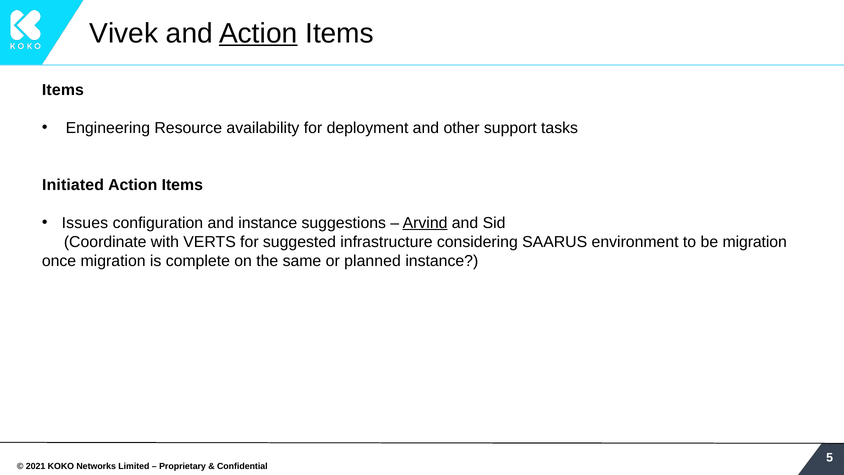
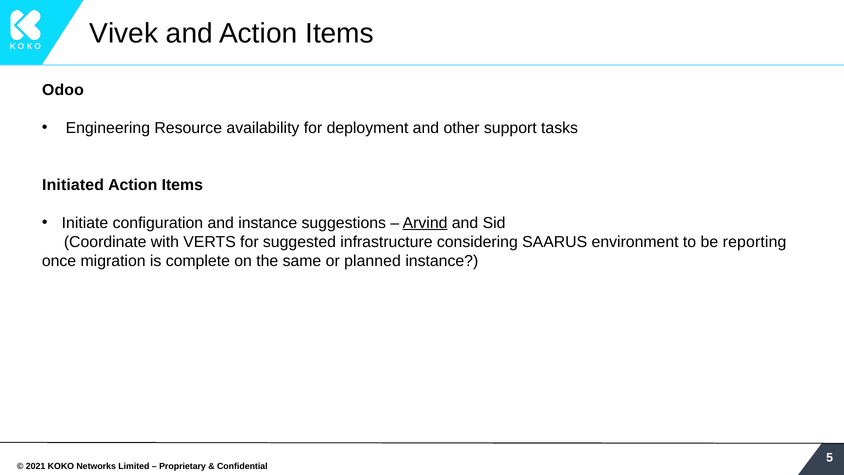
Action at (258, 33) underline: present -> none
Items at (63, 90): Items -> Odoo
Issues: Issues -> Initiate
be migration: migration -> reporting
